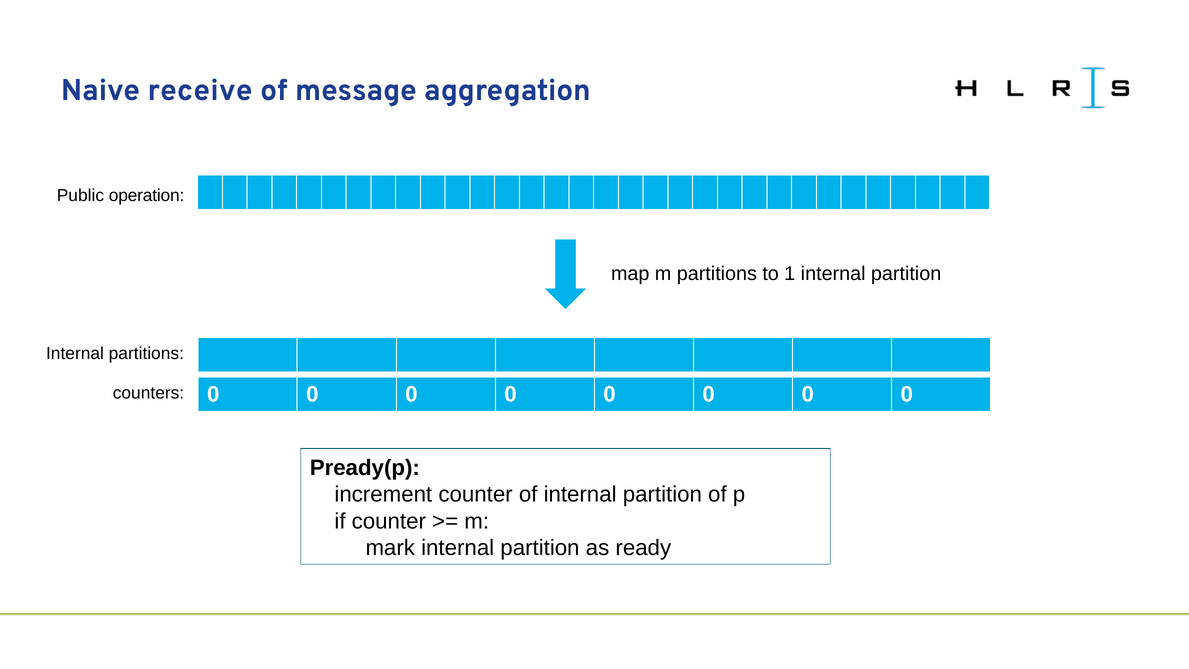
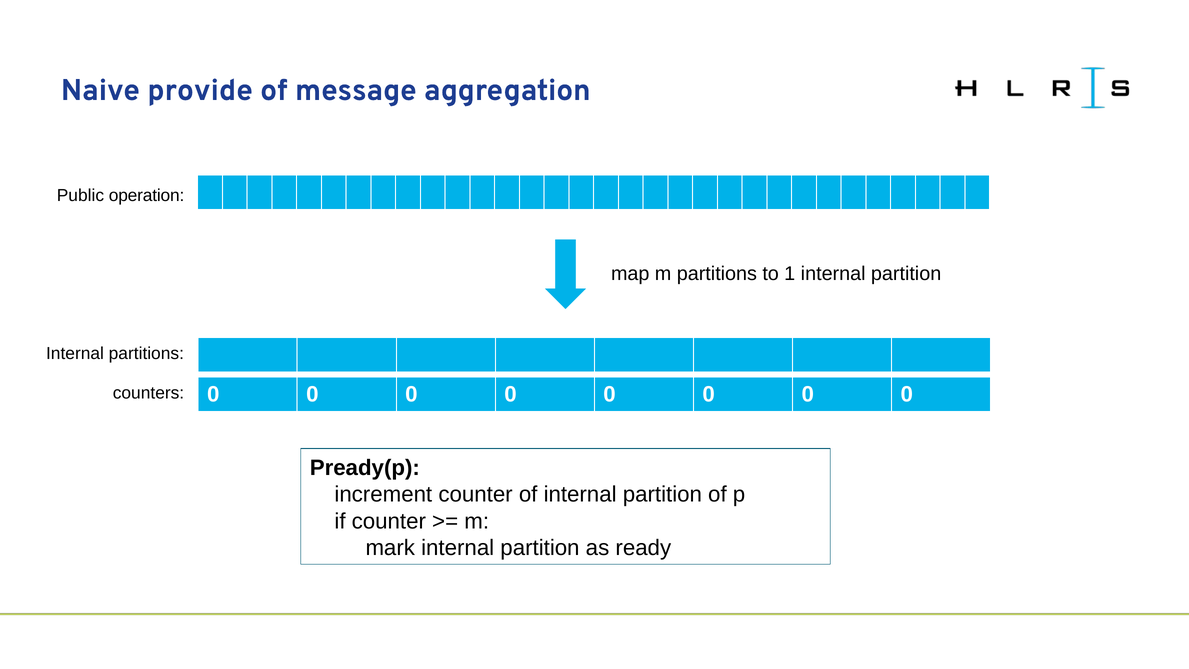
receive: receive -> provide
